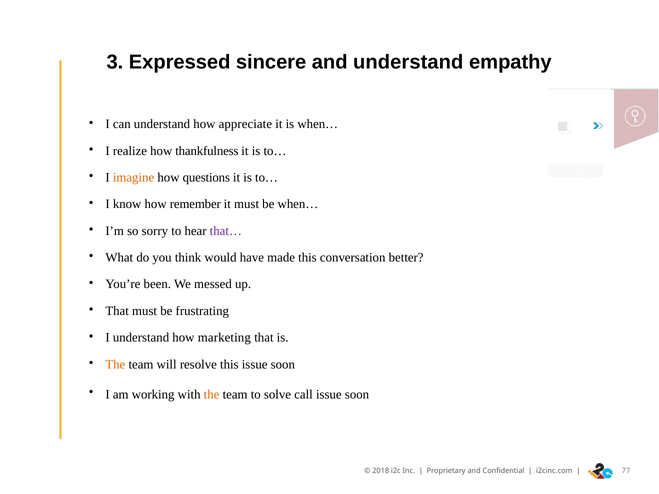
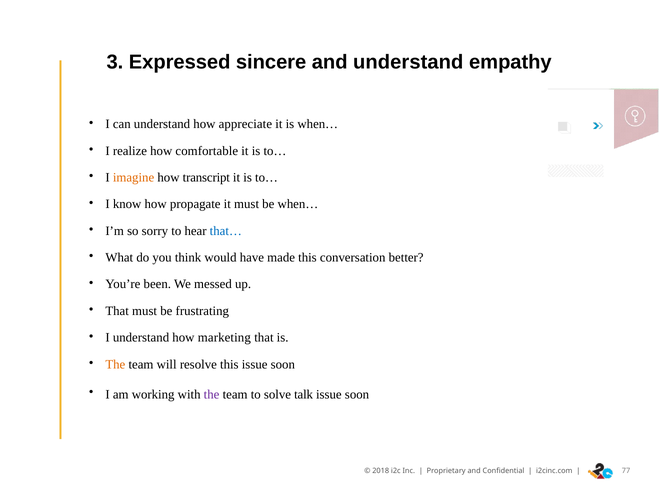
thankfulness: thankfulness -> comfortable
questions: questions -> transcript
remember: remember -> propagate
that… colour: purple -> blue
the at (212, 395) colour: orange -> purple
call: call -> talk
